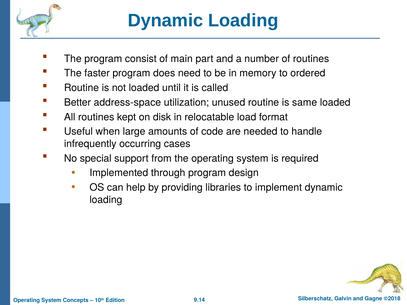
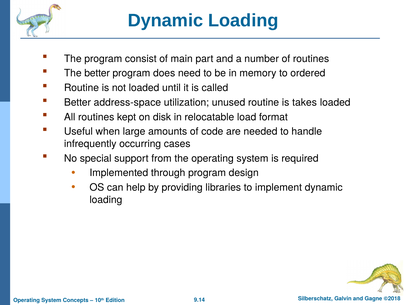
The faster: faster -> better
same: same -> takes
